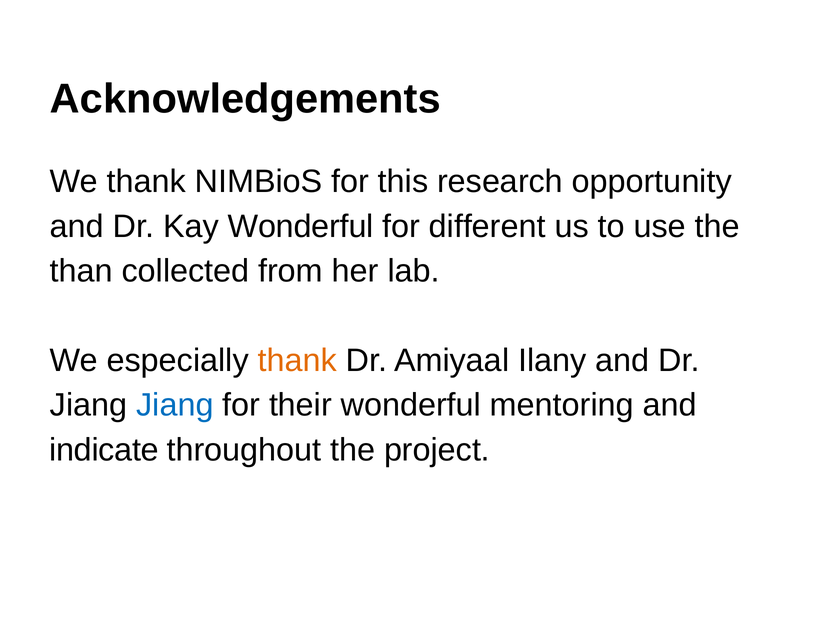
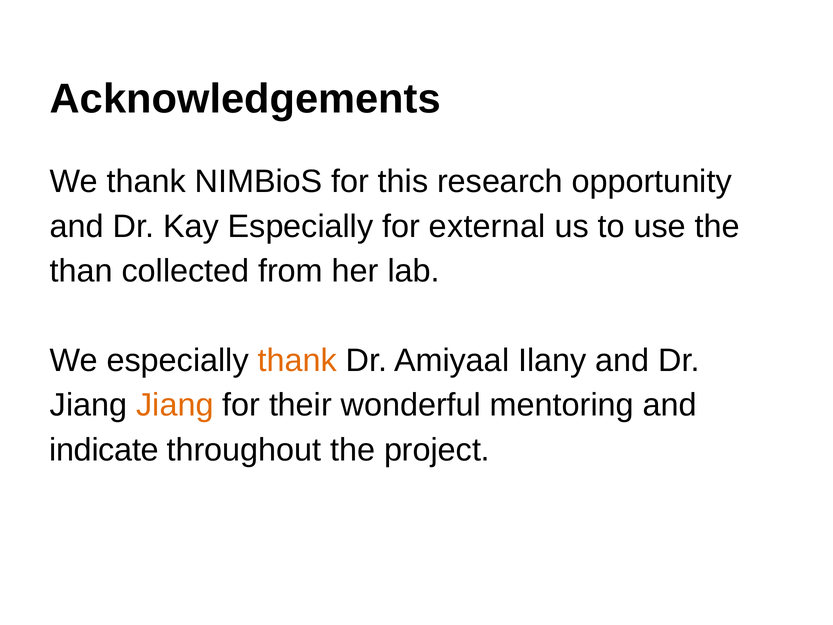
Kay Wonderful: Wonderful -> Especially
different: different -> external
Jiang at (175, 405) colour: blue -> orange
